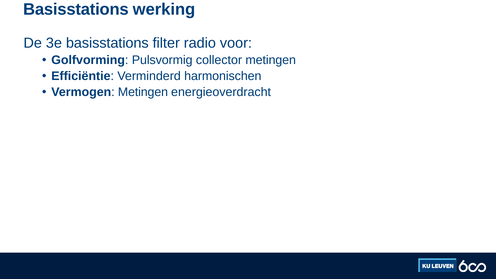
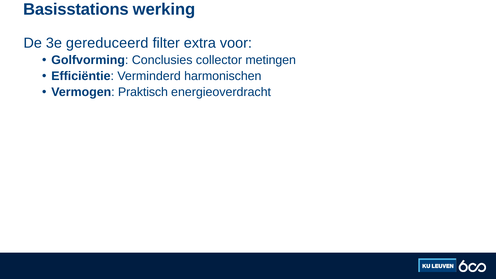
3e basisstations: basisstations -> gereduceerd
radio: radio -> extra
Pulsvormig: Pulsvormig -> Conclusies
Vermogen Metingen: Metingen -> Praktisch
